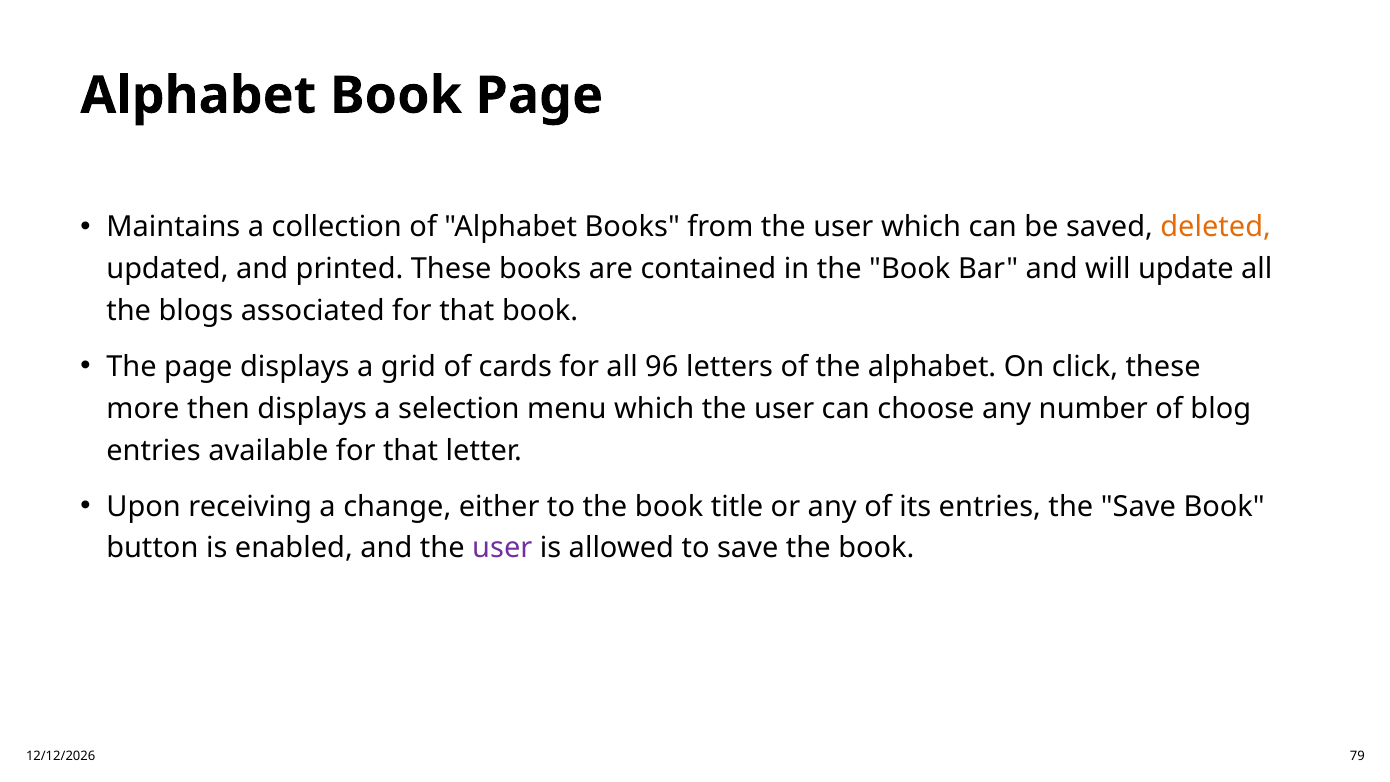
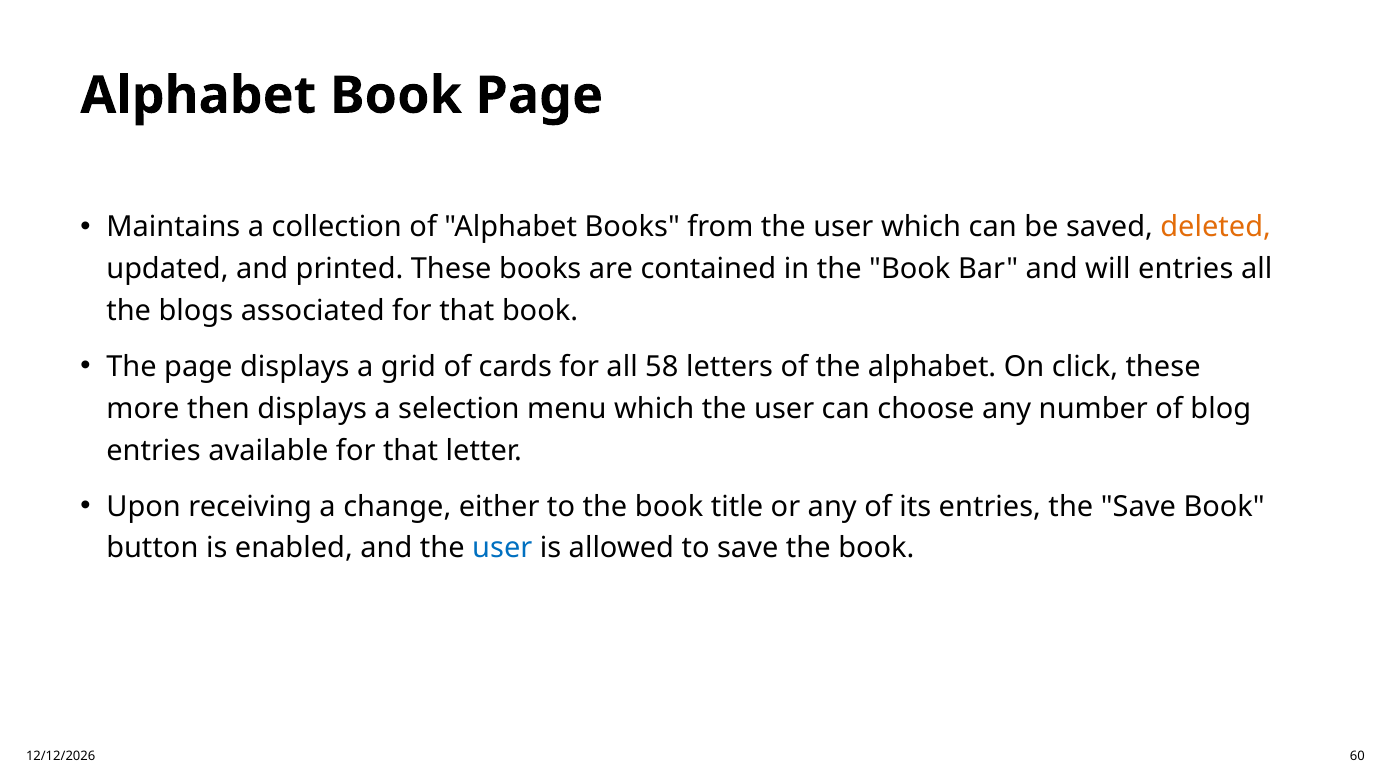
will update: update -> entries
96: 96 -> 58
user at (502, 548) colour: purple -> blue
79: 79 -> 60
